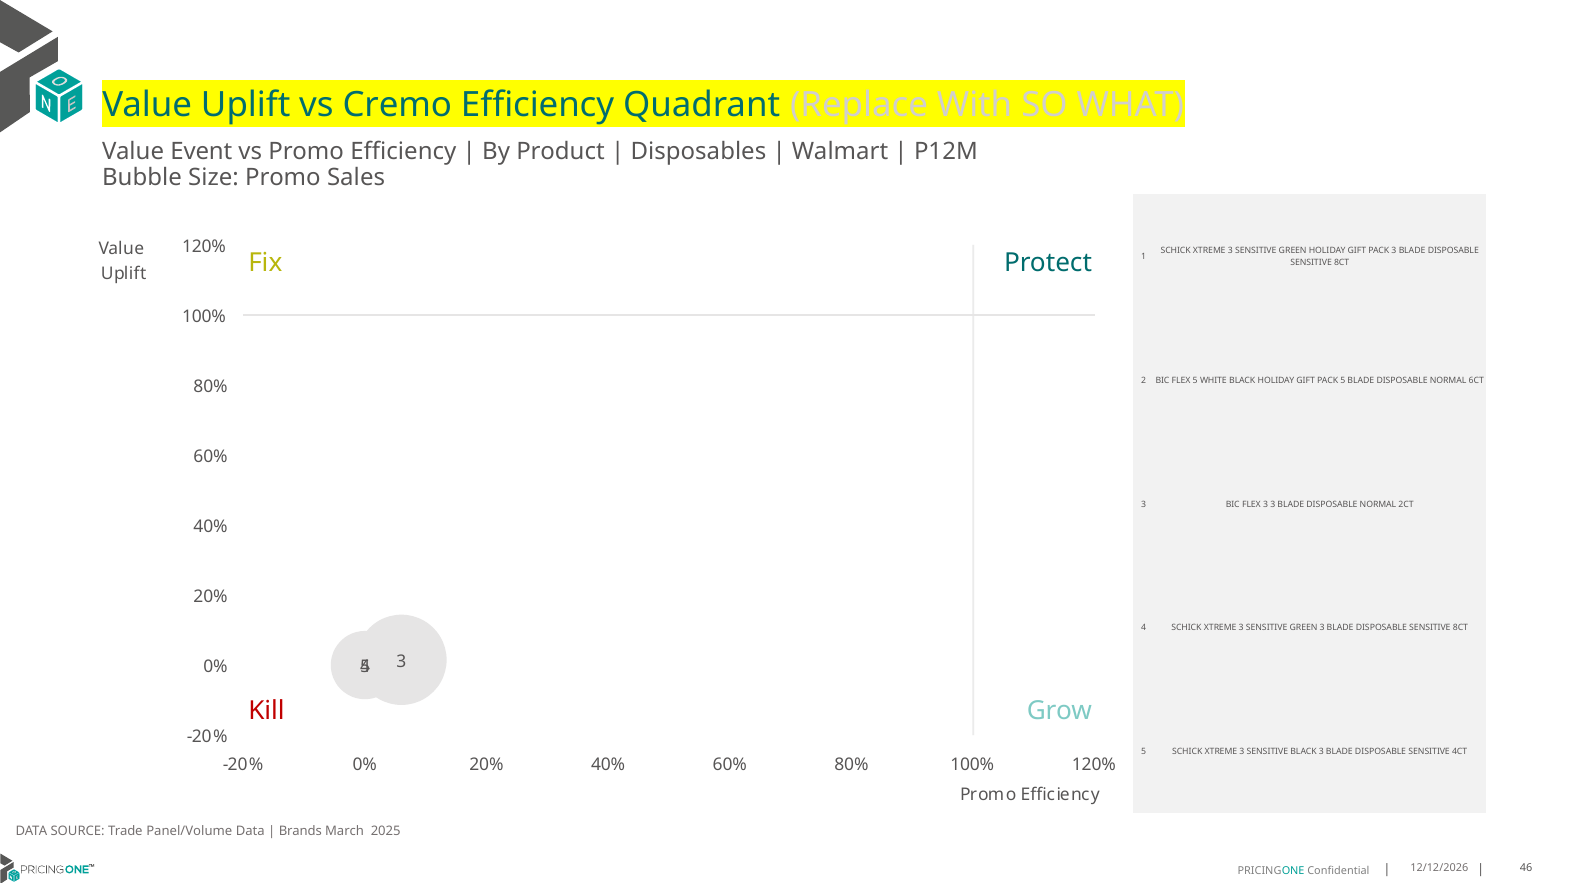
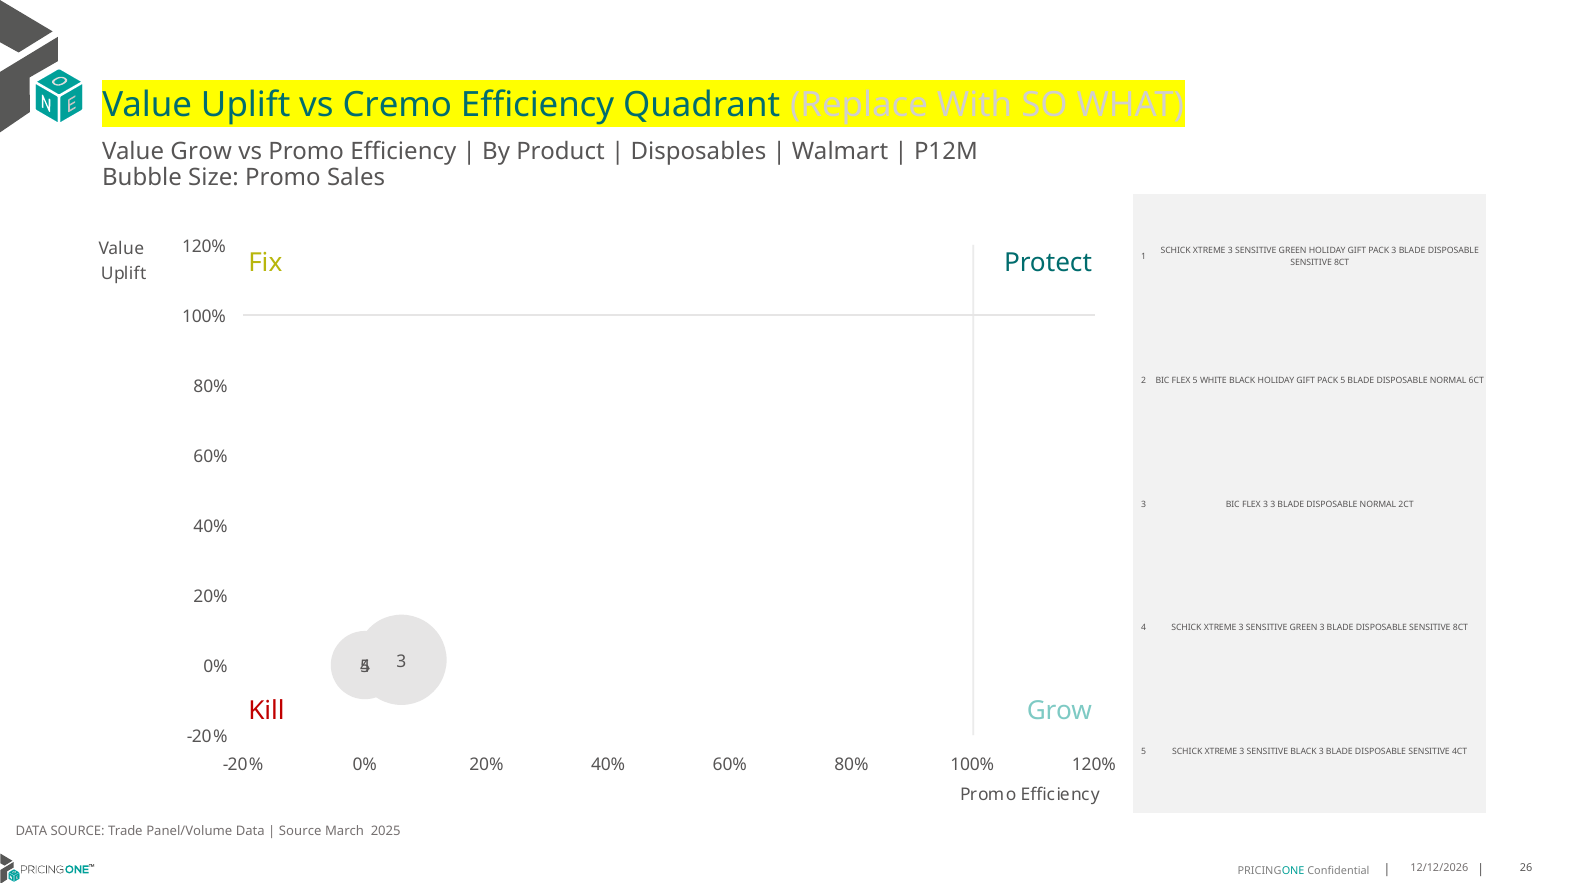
Value Event: Event -> Grow
Brands at (300, 832): Brands -> Source
46: 46 -> 26
